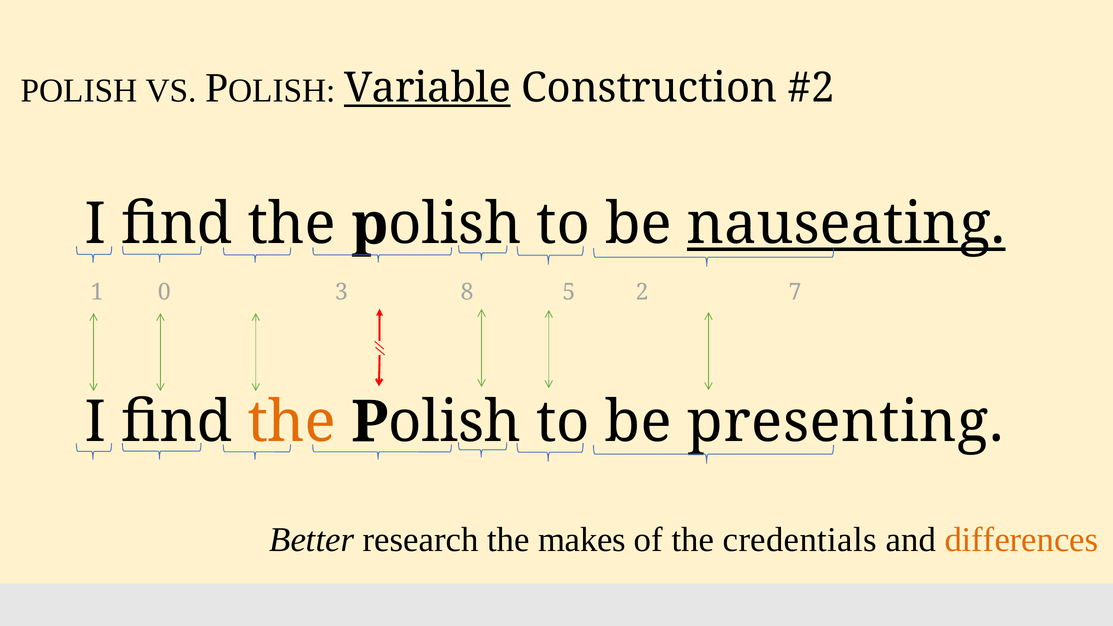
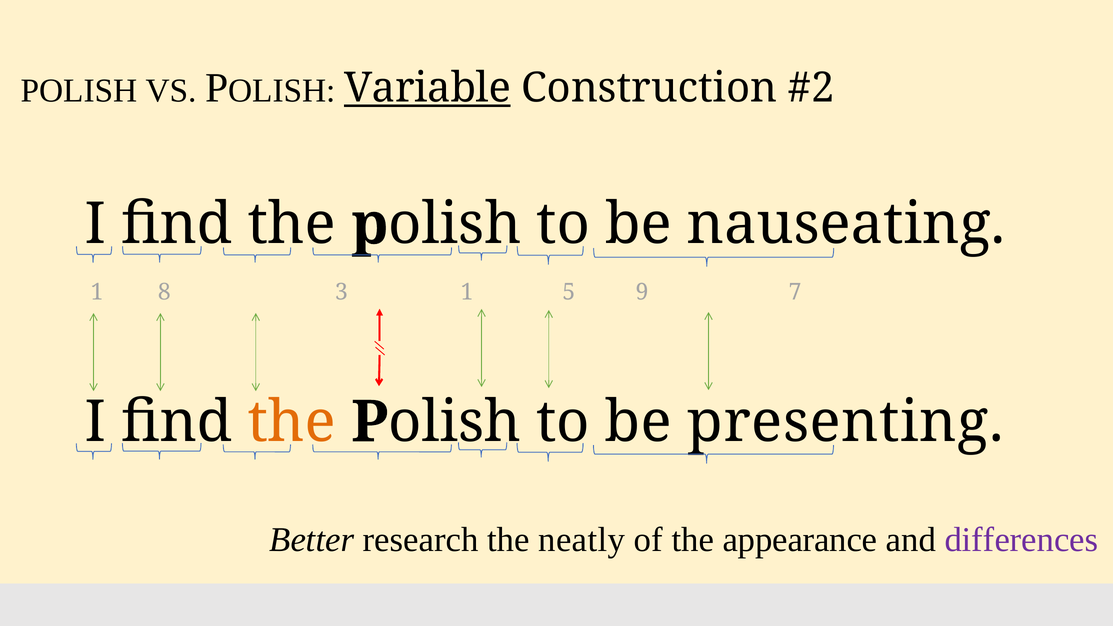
nauseating underline: present -> none
0: 0 -> 8
3 8: 8 -> 1
2: 2 -> 9
makes: makes -> neatly
credentials: credentials -> appearance
differences colour: orange -> purple
